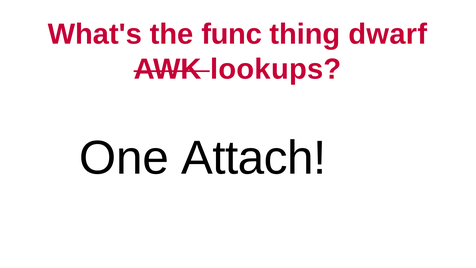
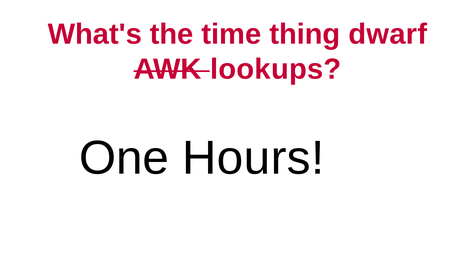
func: func -> time
Attach: Attach -> Hours
